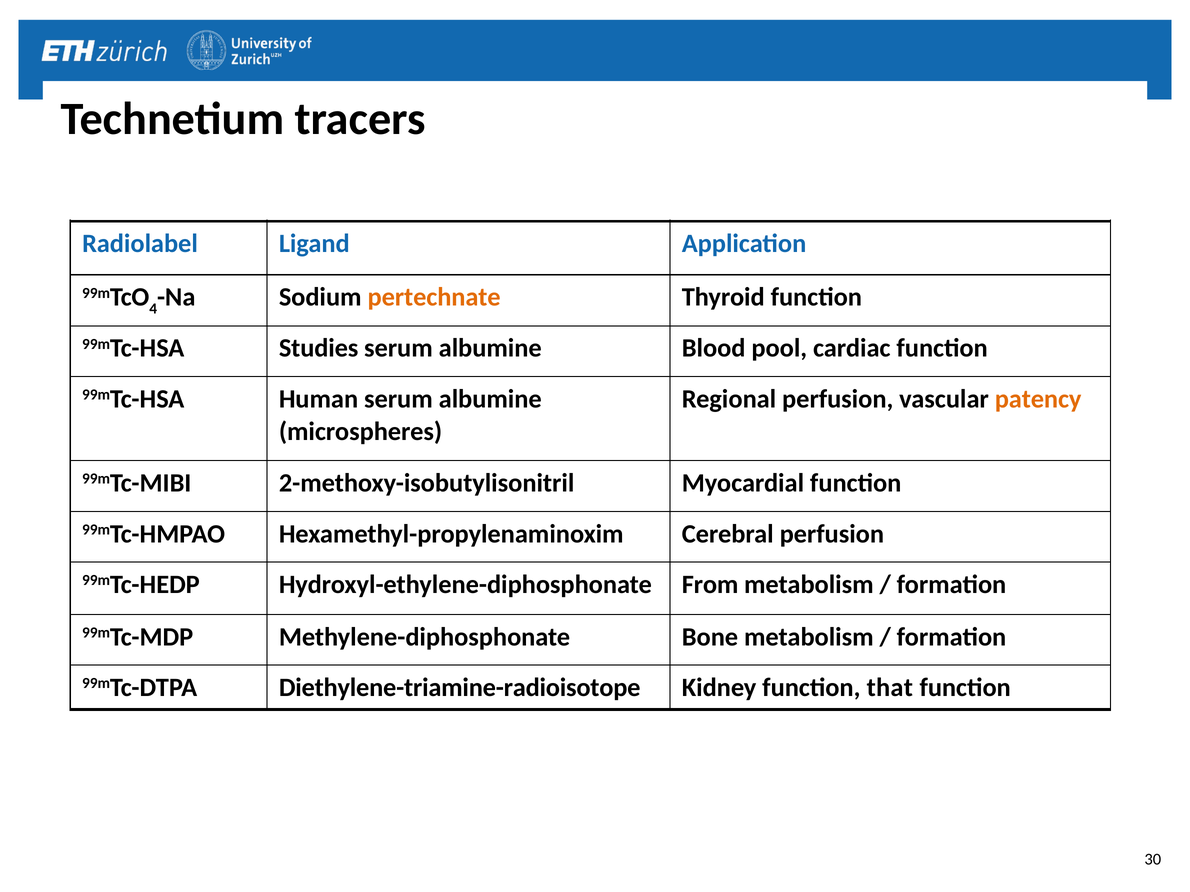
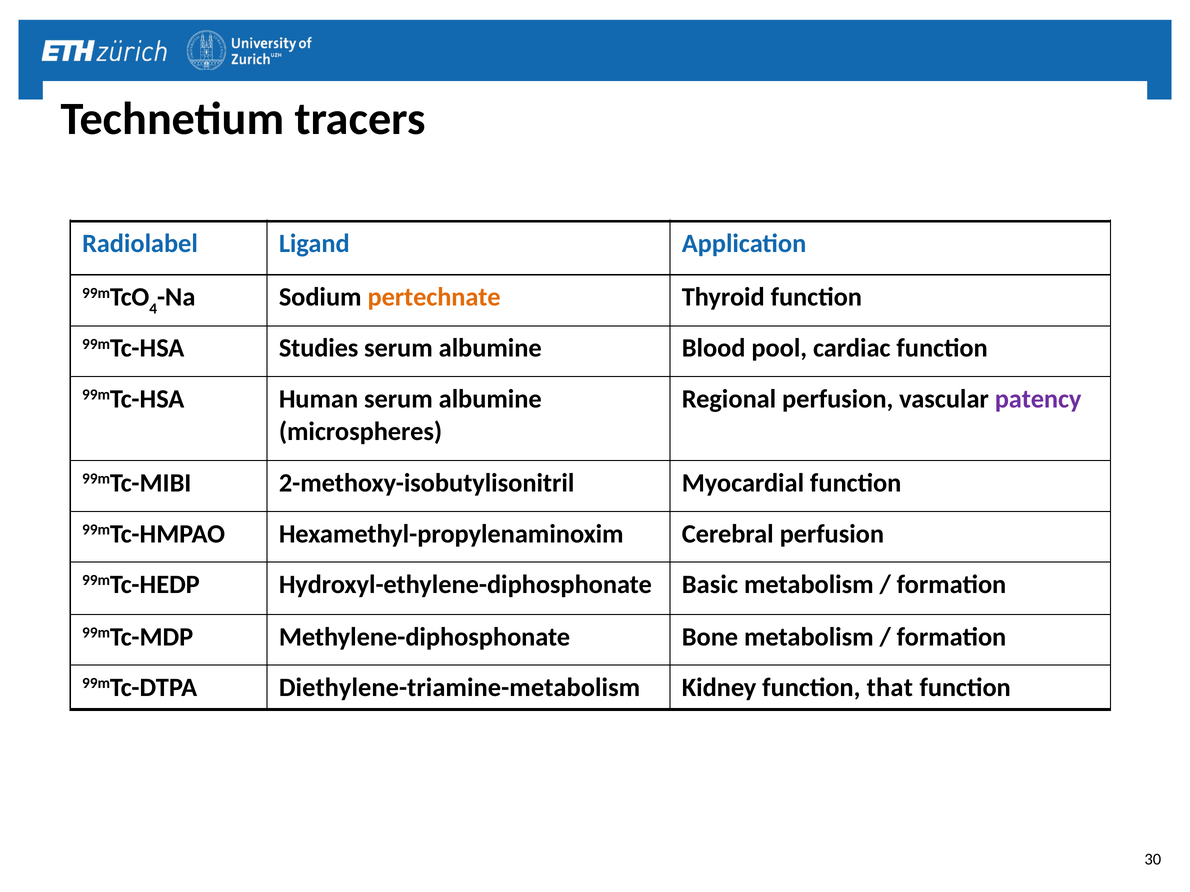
patency colour: orange -> purple
From: From -> Basic
Diethylene-triamine-radioisotope: Diethylene-triamine-radioisotope -> Diethylene-triamine-metabolism
